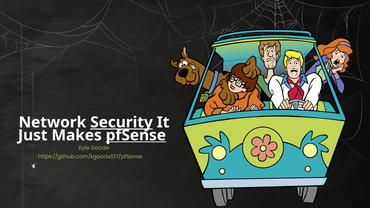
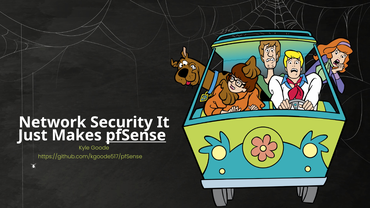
Security underline: present -> none
